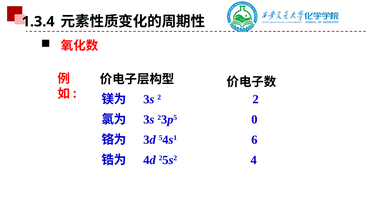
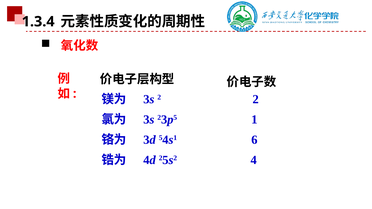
0: 0 -> 1
